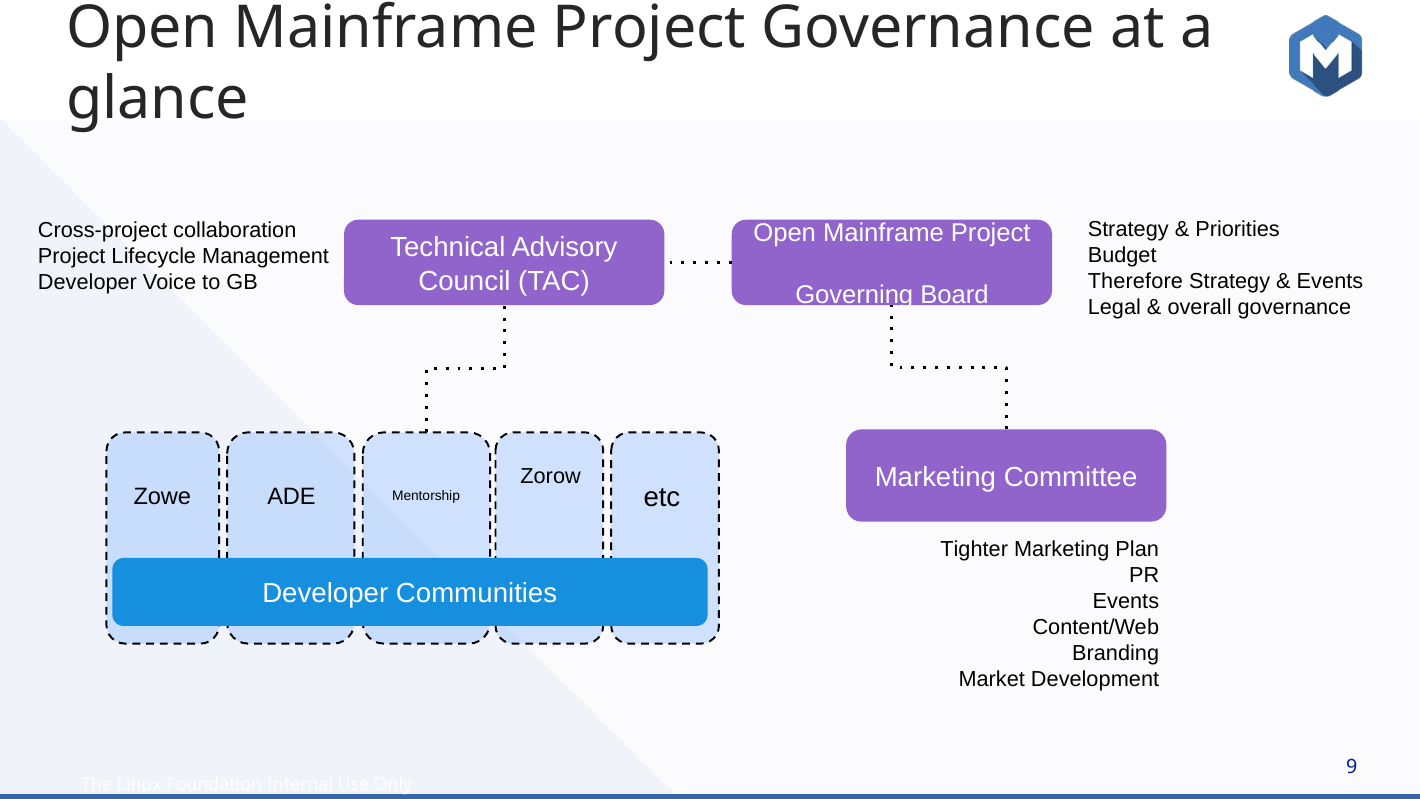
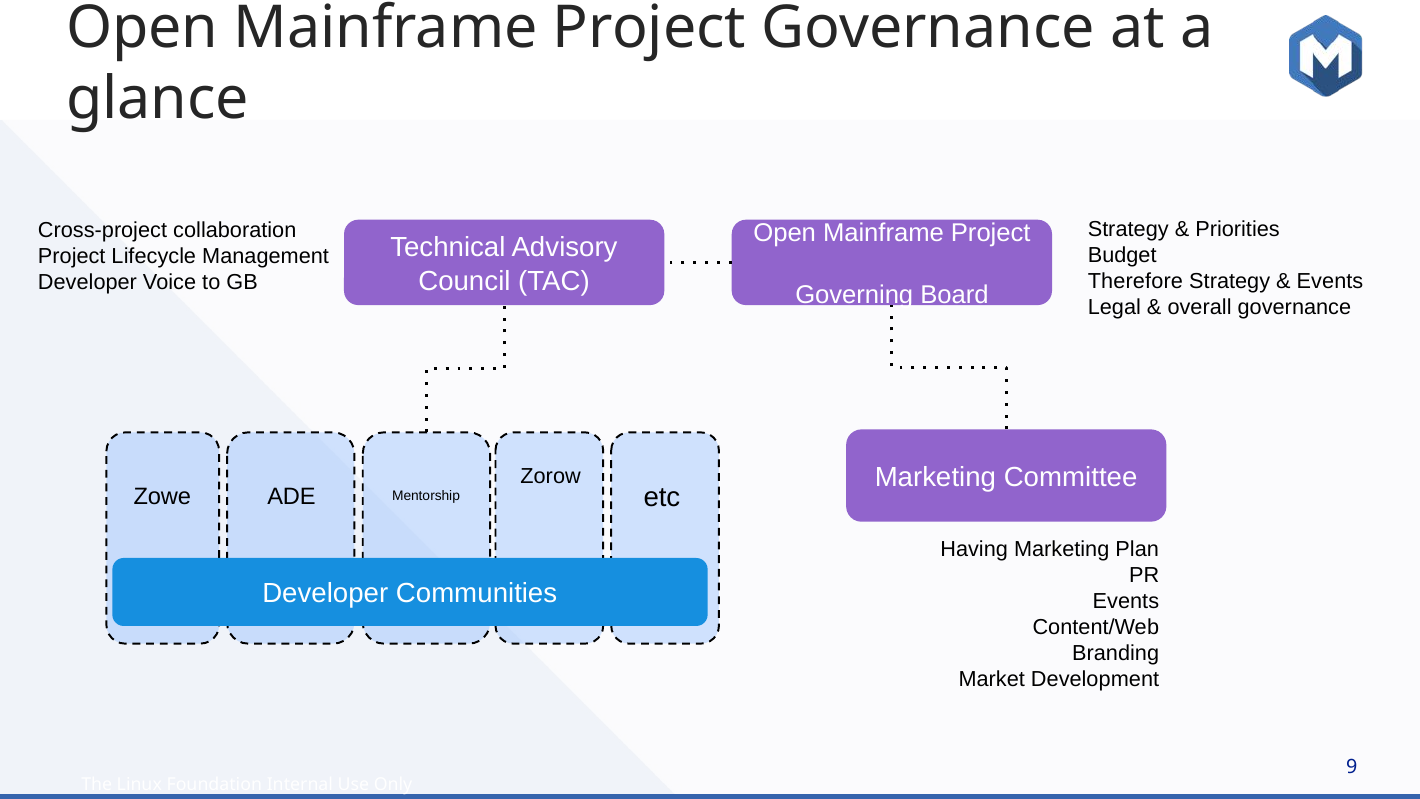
Tighter: Tighter -> Having
